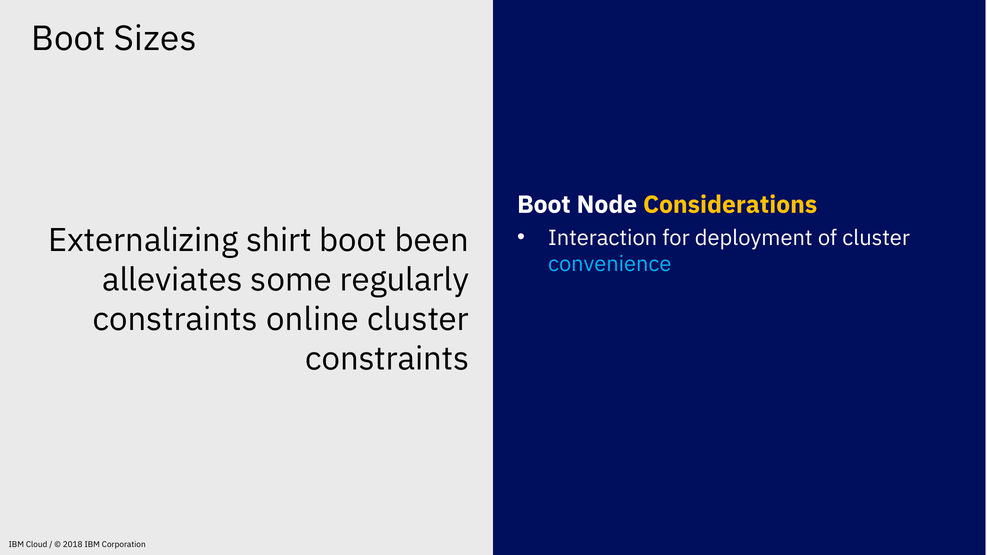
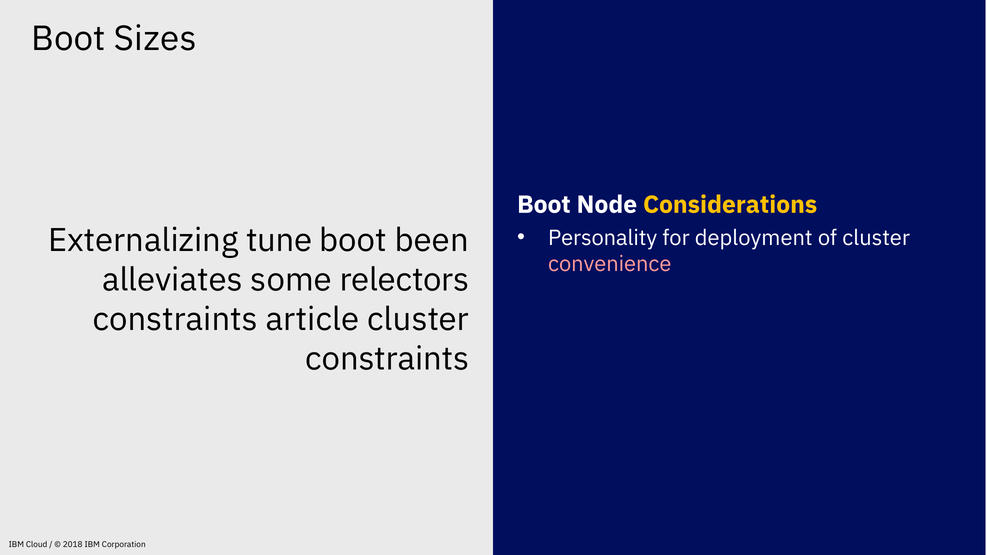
Interaction: Interaction -> Personality
shirt: shirt -> tune
convenience colour: light blue -> pink
regularly: regularly -> relectors
online: online -> article
